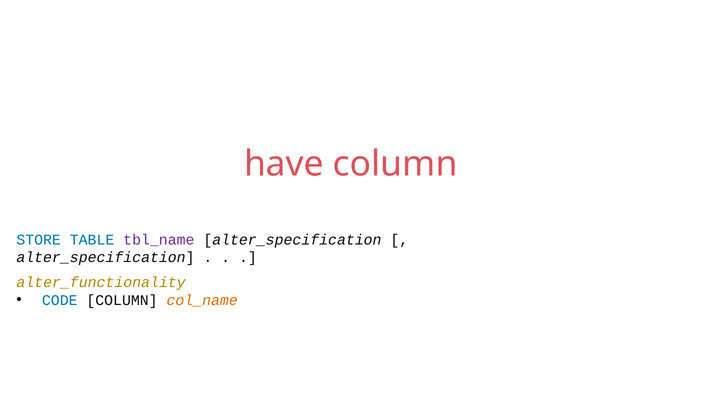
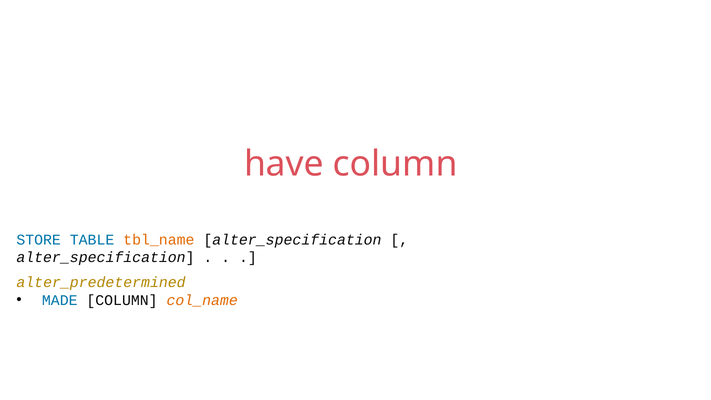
tbl_name colour: purple -> orange
alter_functionality: alter_functionality -> alter_predetermined
CODE: CODE -> MADE
